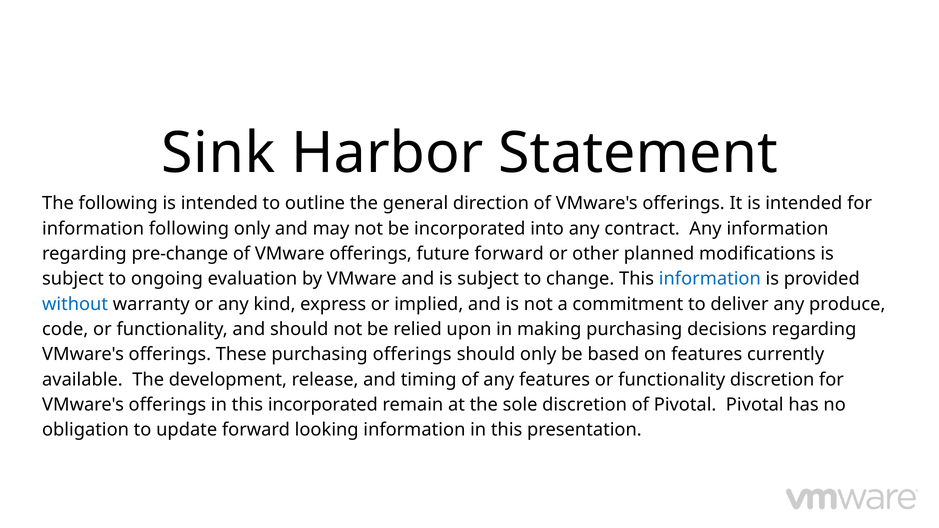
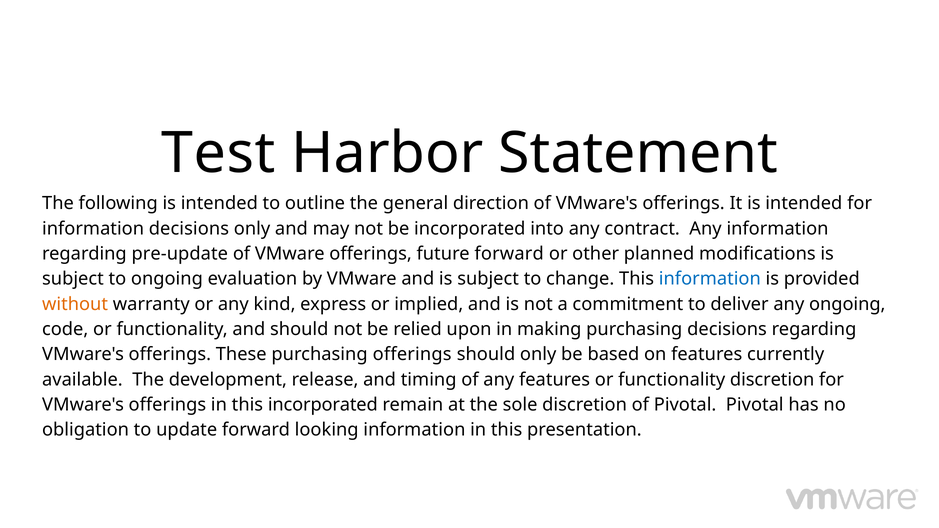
Sink: Sink -> Test
information following: following -> decisions
pre-change: pre-change -> pre-update
without colour: blue -> orange
any produce: produce -> ongoing
